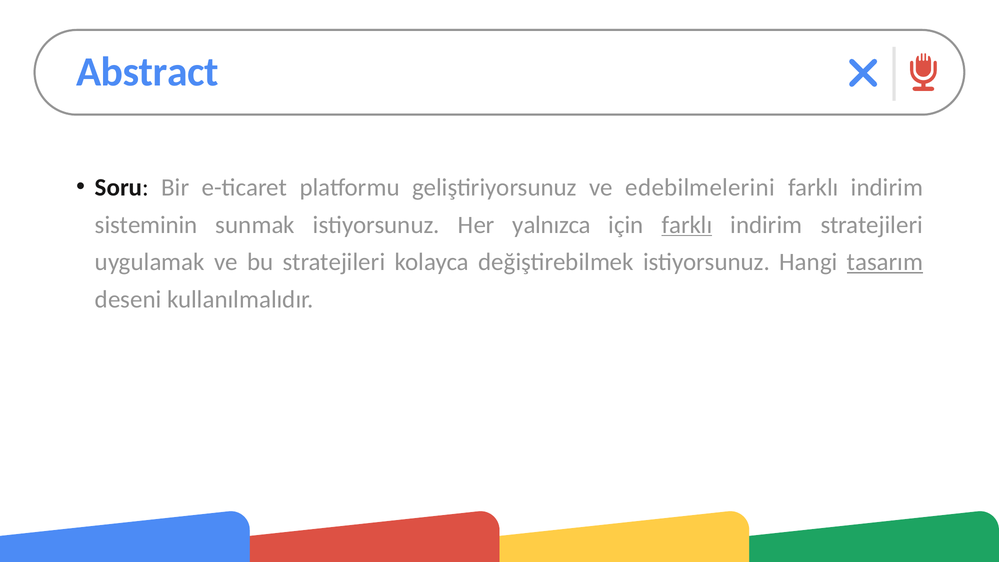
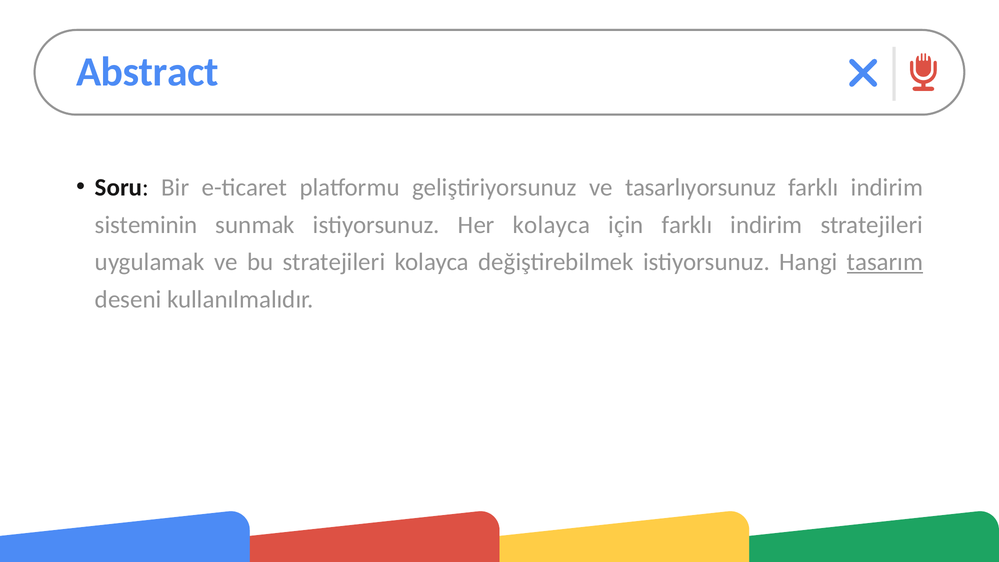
edebilmelerini: edebilmelerini -> tasarlıyorsunuz
Her yalnızca: yalnızca -> kolayca
farklı at (687, 225) underline: present -> none
